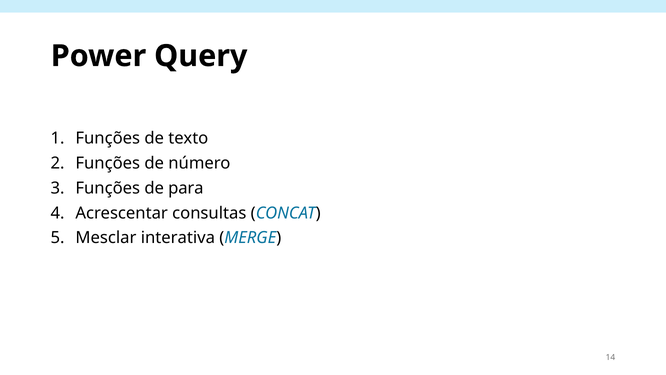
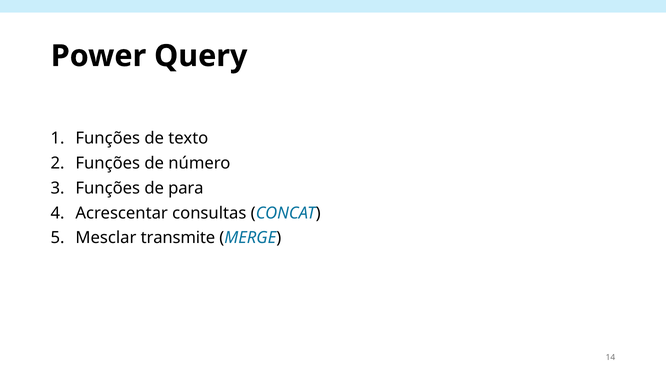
interativa: interativa -> transmite
